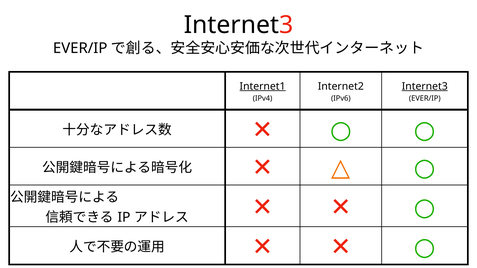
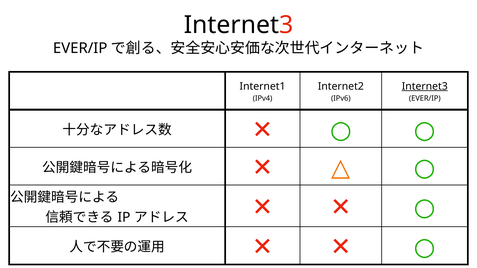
Internet1 underline: present -> none
